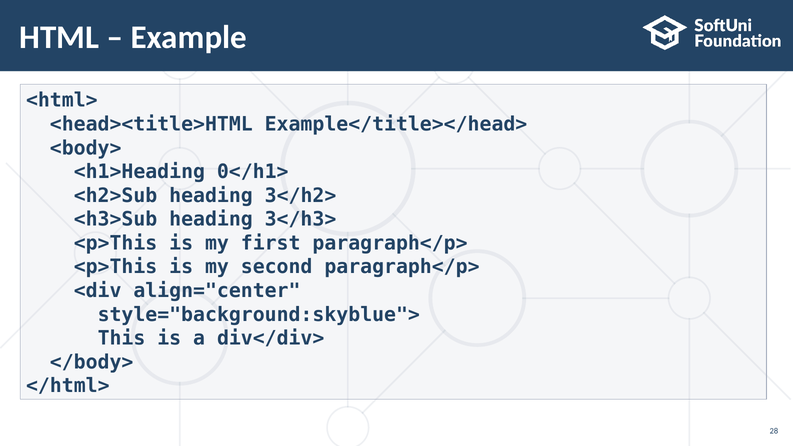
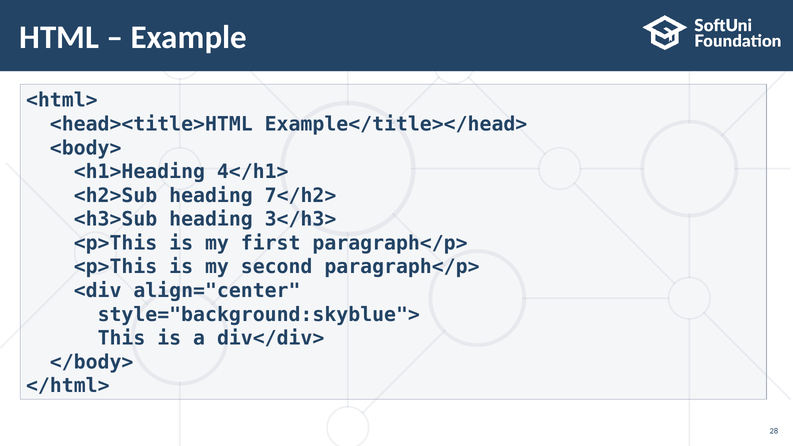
0</h1>: 0</h1> -> 4</h1>
3</h2>: 3</h2> -> 7</h2>
